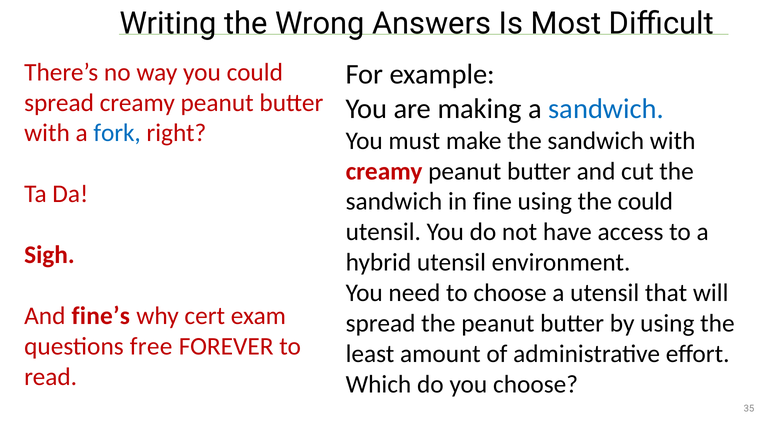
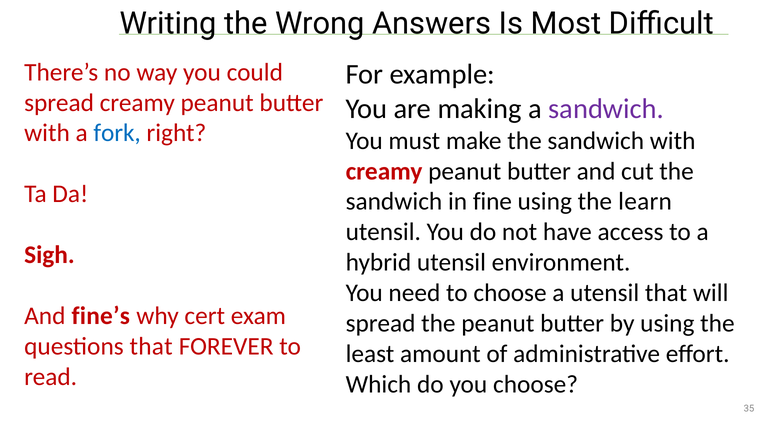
sandwich at (606, 108) colour: blue -> purple
the could: could -> learn
questions free: free -> that
